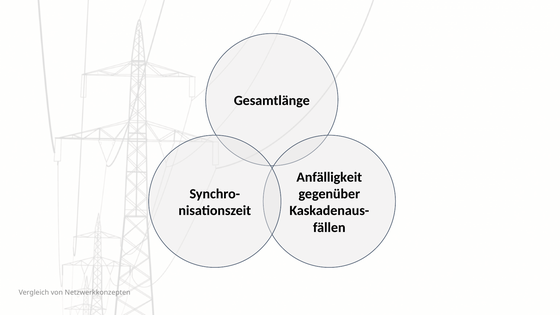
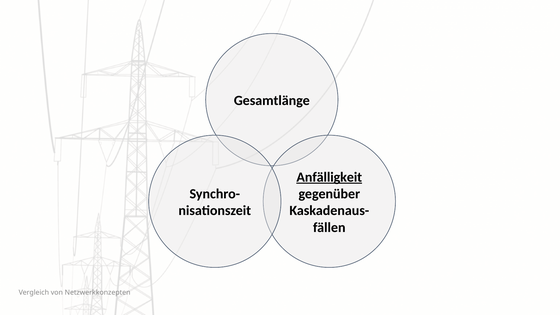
Anfälligkeit underline: none -> present
